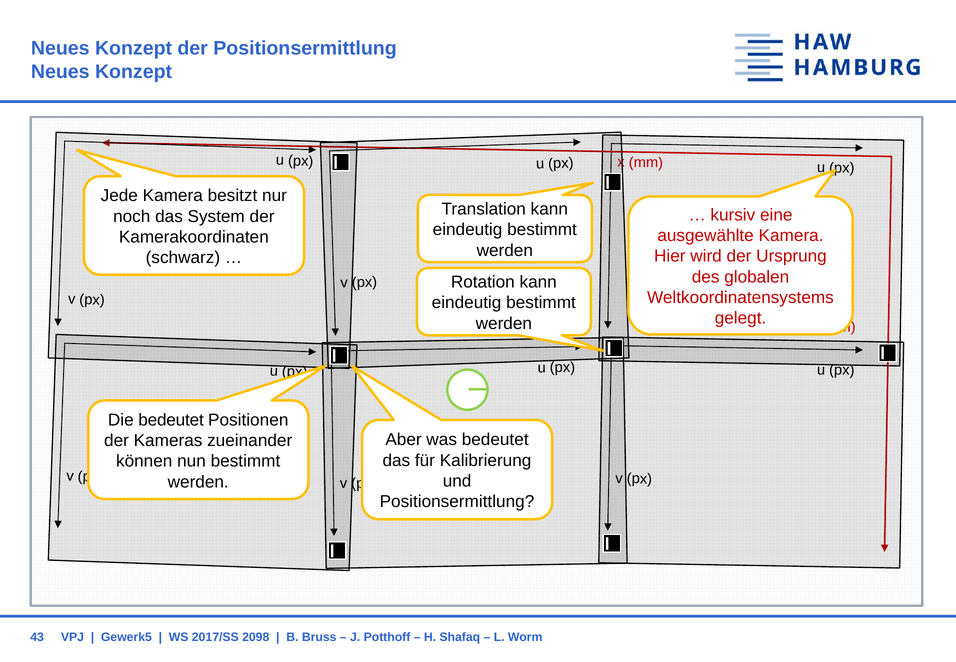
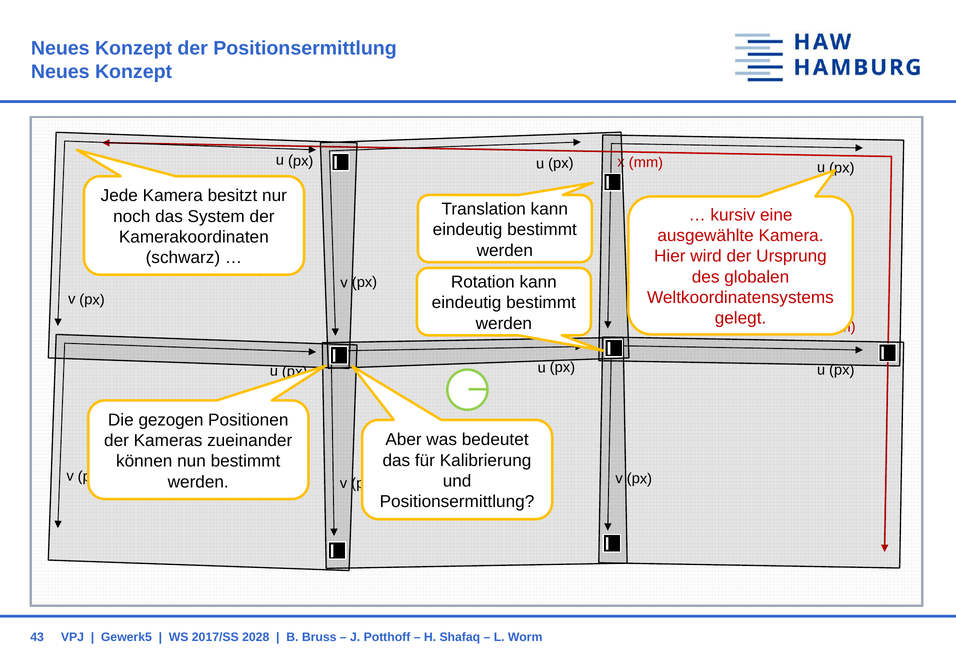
Die bedeutet: bedeutet -> gezogen
2098: 2098 -> 2028
